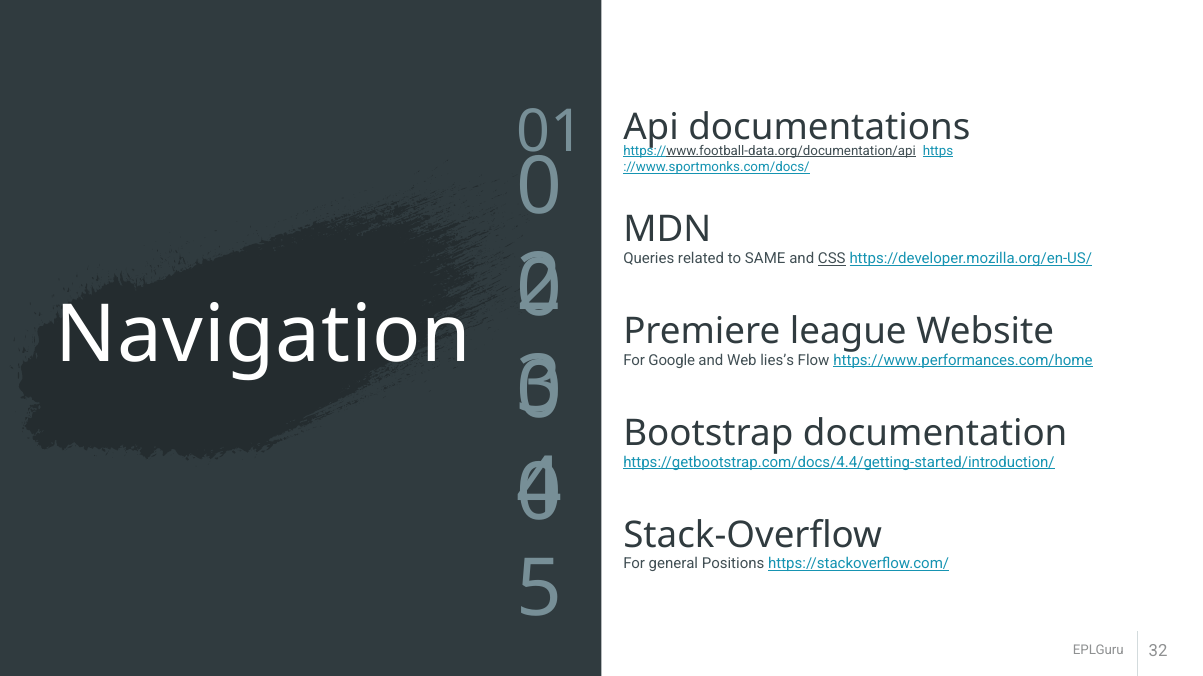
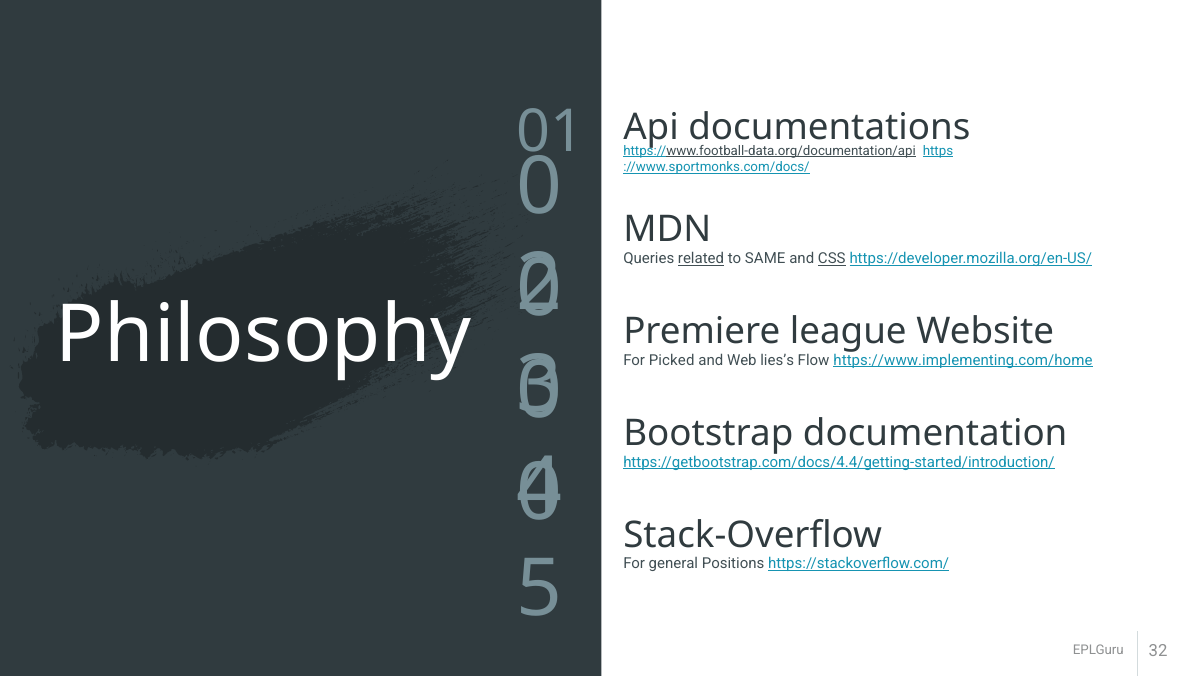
related underline: none -> present
Navigation: Navigation -> Philosophy
Google: Google -> Picked
https://www.performances.com/home: https://www.performances.com/home -> https://www.implementing.com/home
